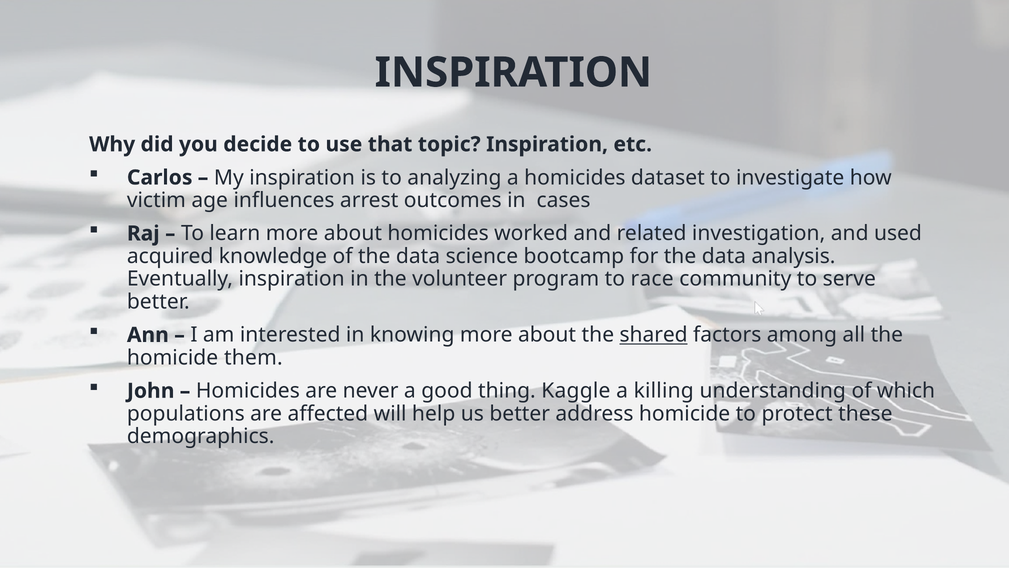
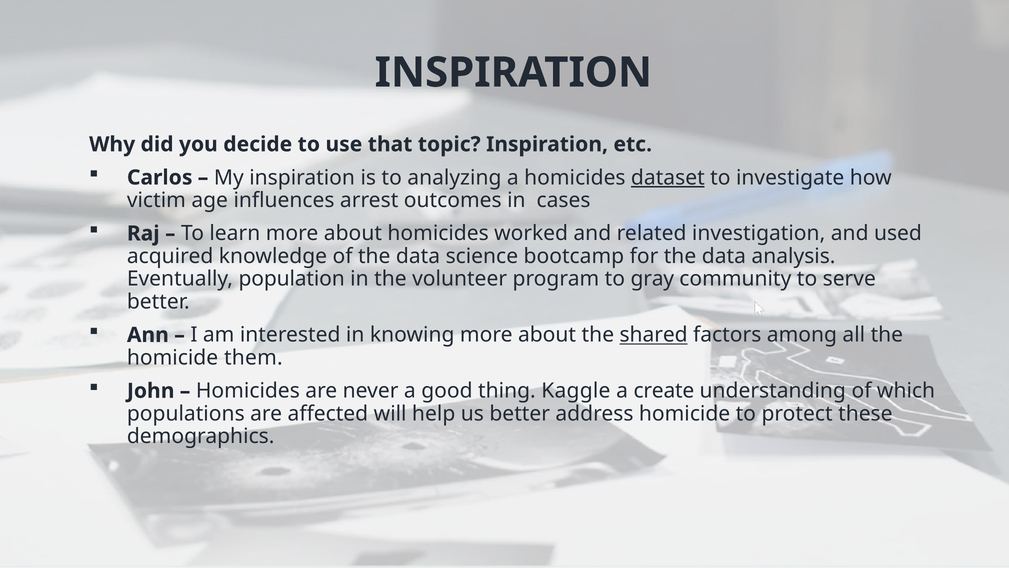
dataset underline: none -> present
Eventually inspiration: inspiration -> population
race: race -> gray
killing: killing -> create
